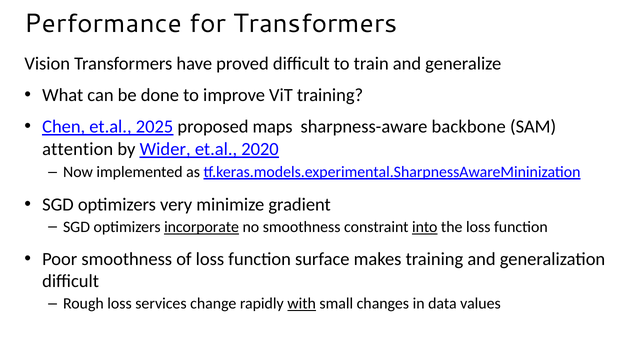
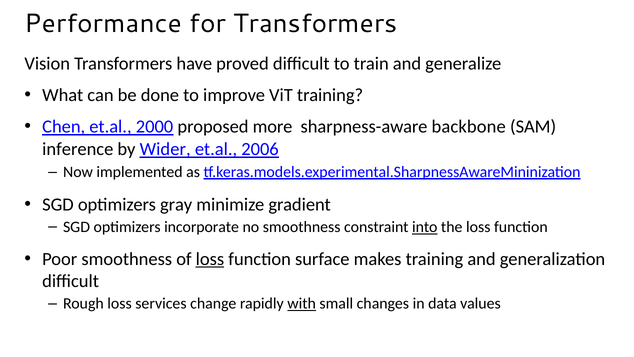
2025: 2025 -> 2000
maps: maps -> more
attention: attention -> inference
2020: 2020 -> 2006
very: very -> gray
incorporate underline: present -> none
loss at (210, 259) underline: none -> present
